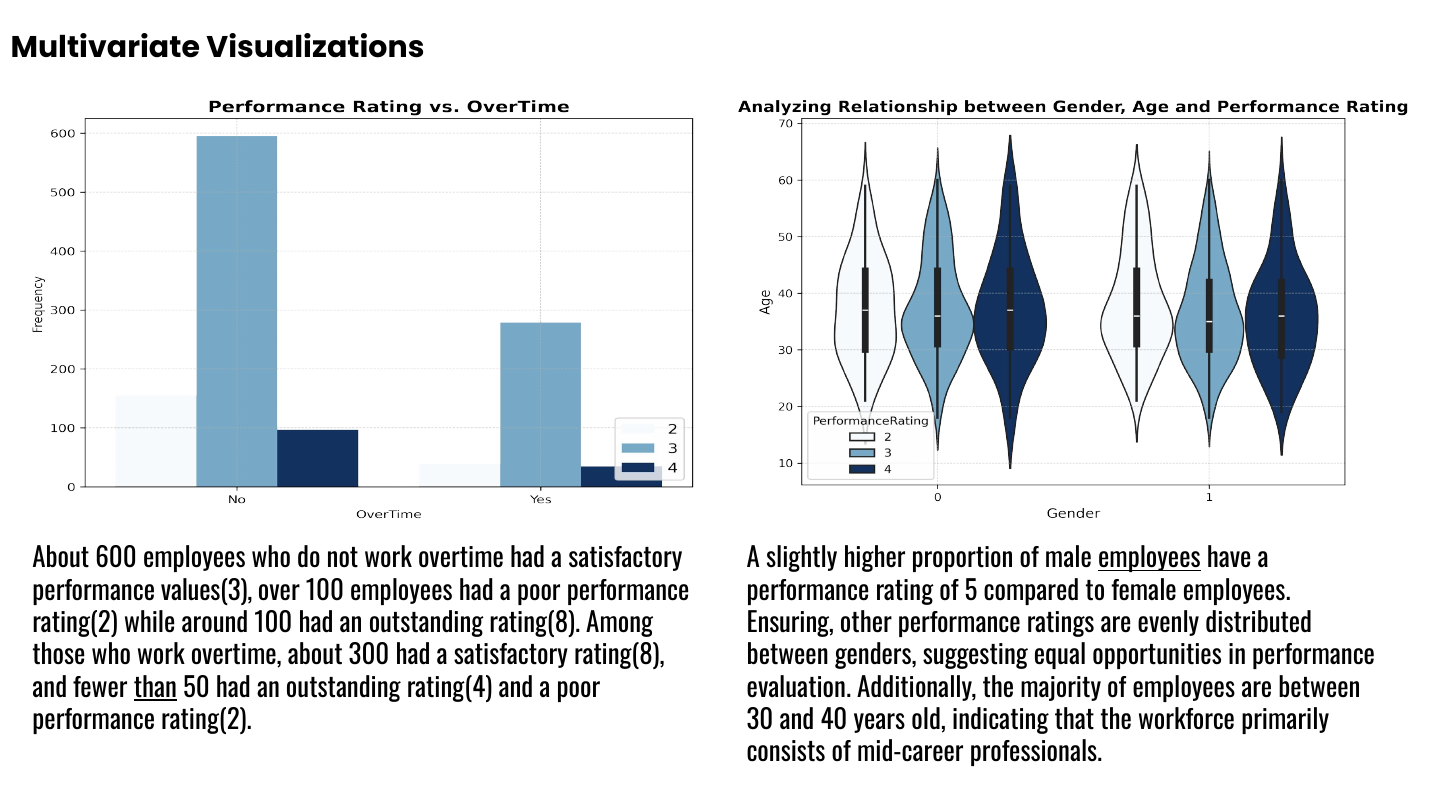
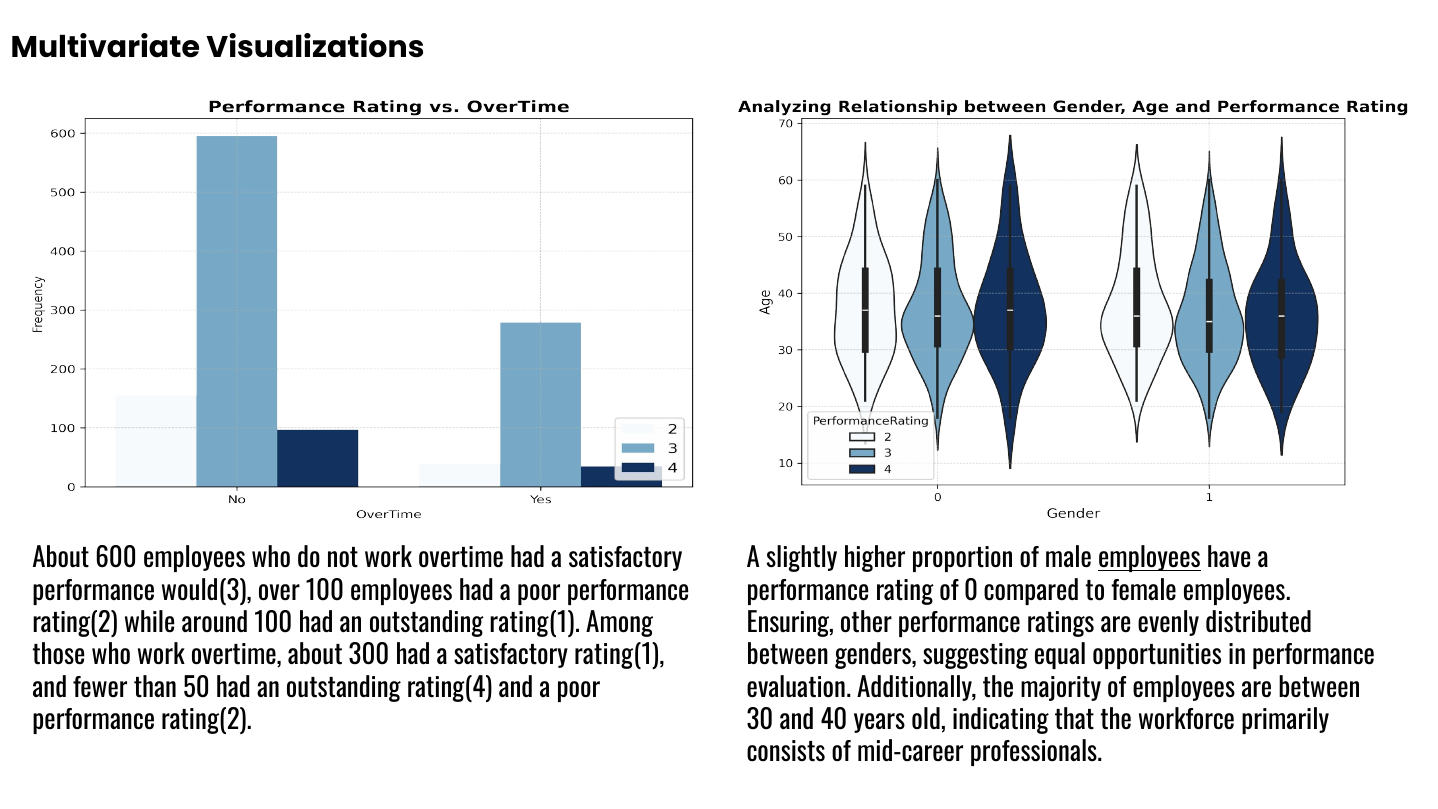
values(3: values(3 -> would(3
5: 5 -> 0
outstanding rating(8: rating(8 -> rating(1
satisfactory rating(8: rating(8 -> rating(1
than underline: present -> none
